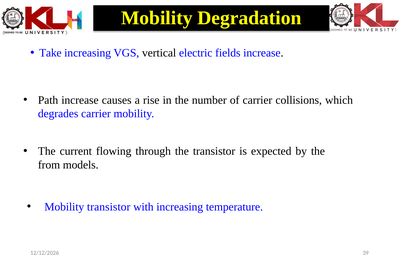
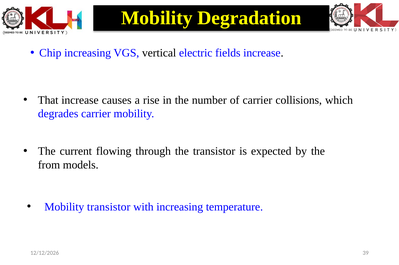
Take: Take -> Chip
Path: Path -> That
